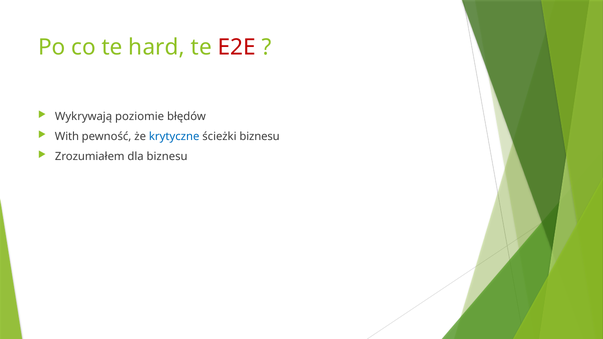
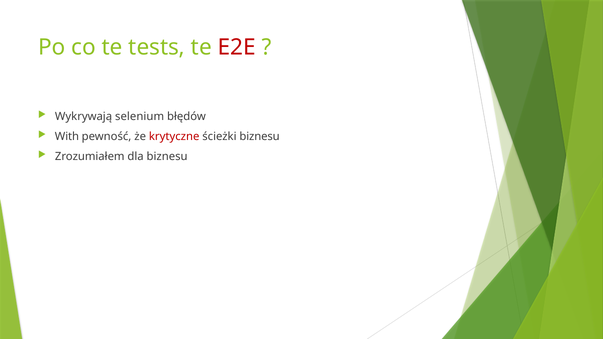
hard: hard -> tests
poziomie: poziomie -> selenium
krytyczne colour: blue -> red
